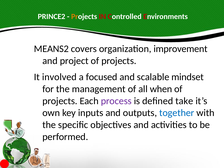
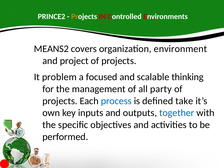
improvement: improvement -> environment
involved: involved -> problem
mindset: mindset -> thinking
when: when -> party
process colour: purple -> blue
